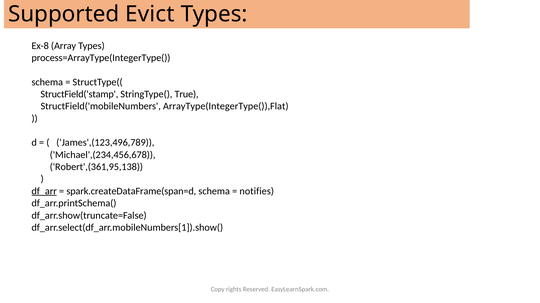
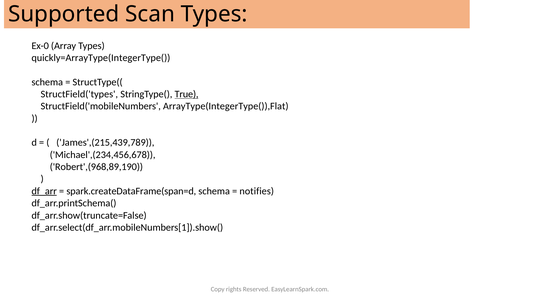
Evict: Evict -> Scan
Ex-8: Ex-8 -> Ex-0
process=ArrayType(IntegerType(: process=ArrayType(IntegerType( -> quickly=ArrayType(IntegerType(
StructField('stamp: StructField('stamp -> StructField('types
True underline: none -> present
James',(123,496,789: James',(123,496,789 -> James',(215,439,789
Robert',(361,95,138: Robert',(361,95,138 -> Robert',(968,89,190
